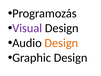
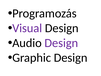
Design at (61, 43) colour: orange -> purple
